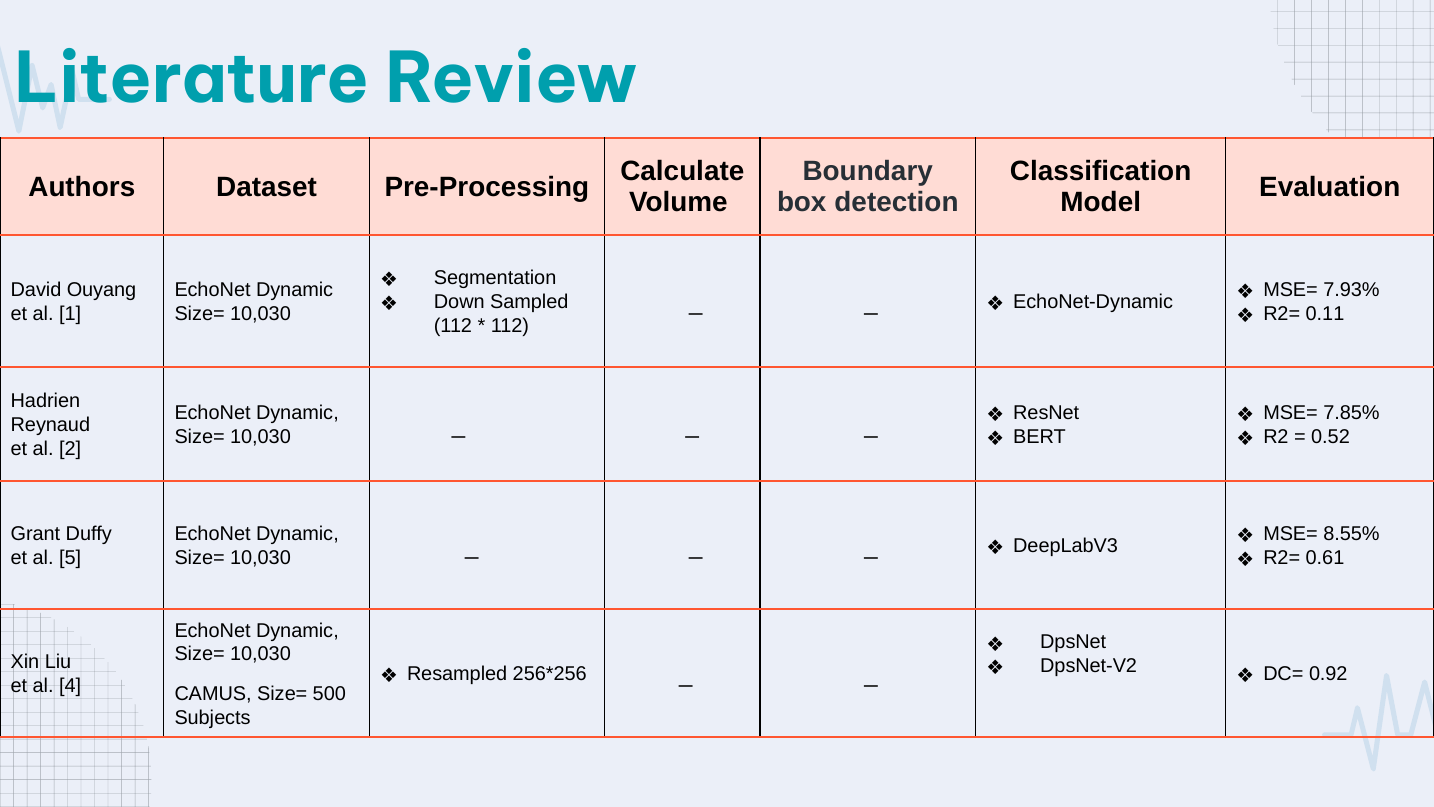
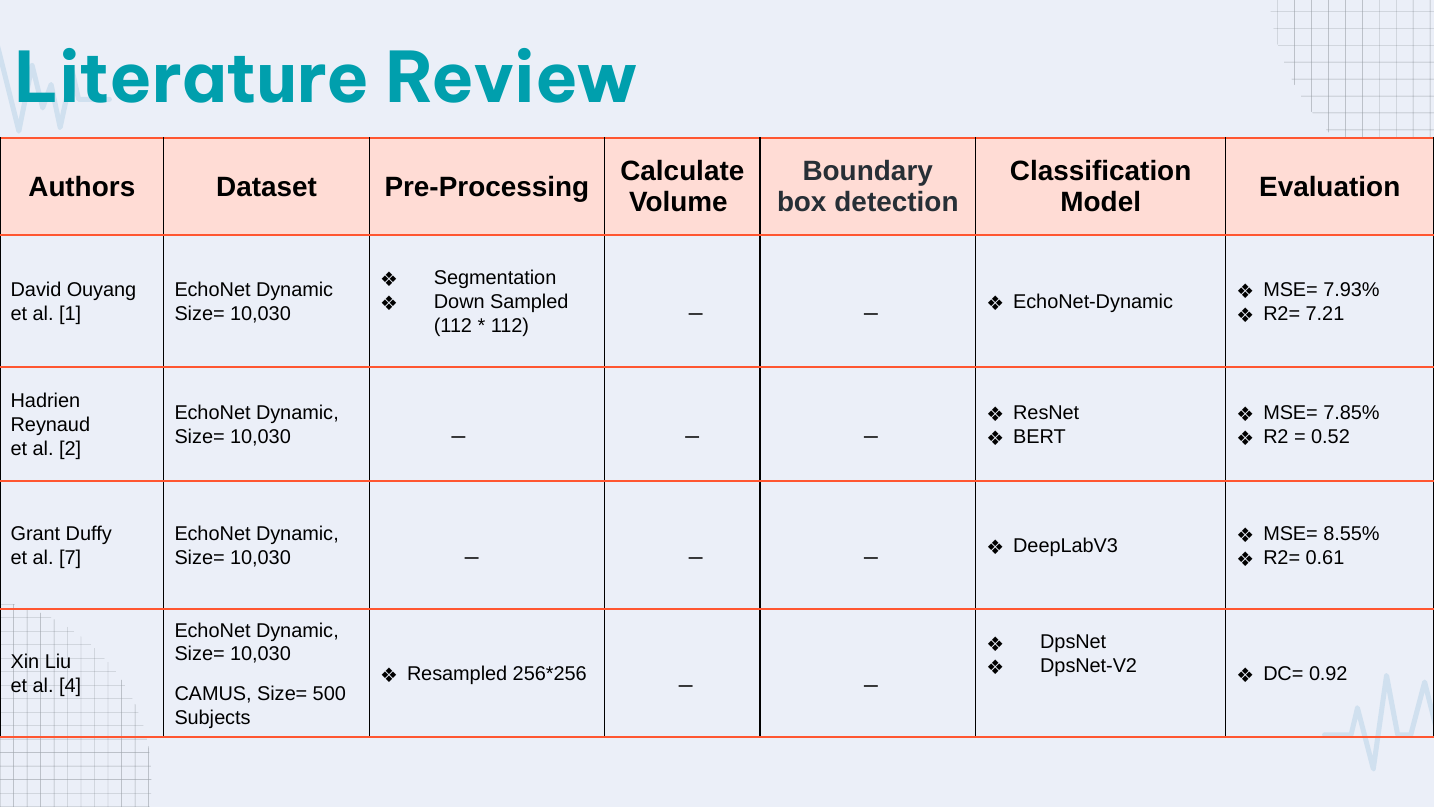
0.11: 0.11 -> 7.21
5: 5 -> 7
